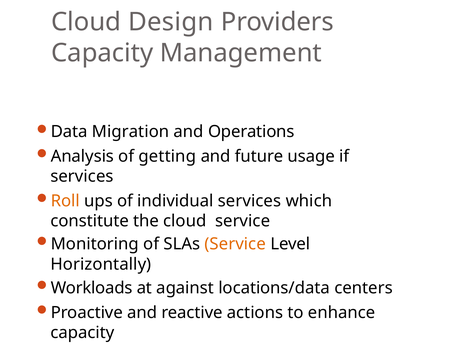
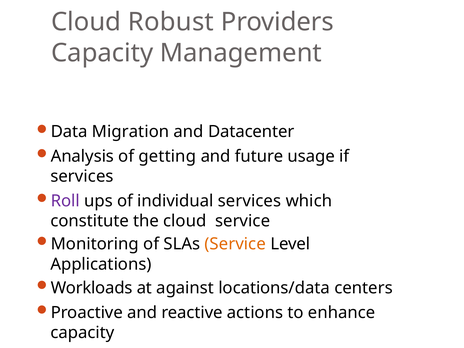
Design: Design -> Robust
Operations: Operations -> Datacenter
Roll colour: orange -> purple
Horizontally: Horizontally -> Applications
